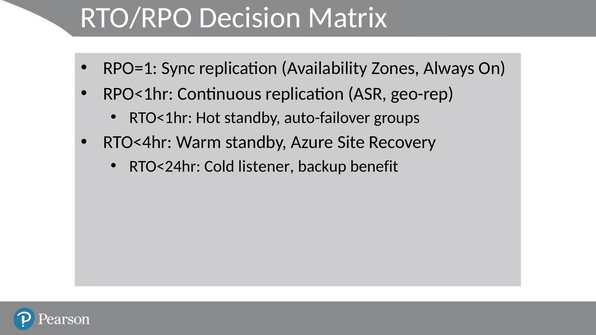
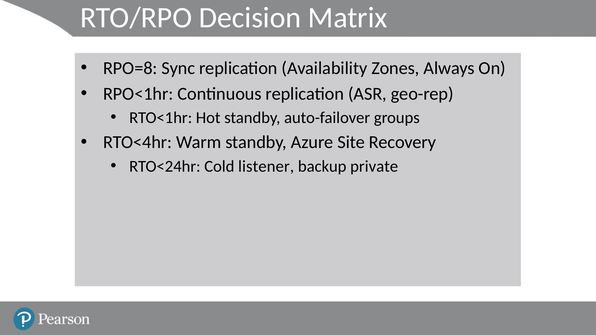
RPO=1: RPO=1 -> RPO=8
benefit: benefit -> private
